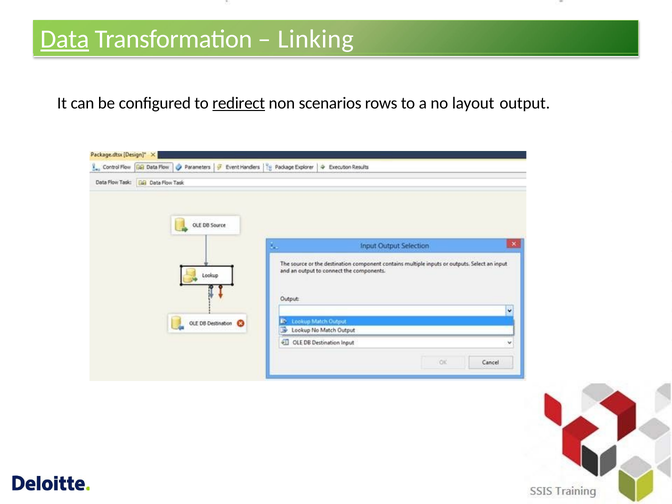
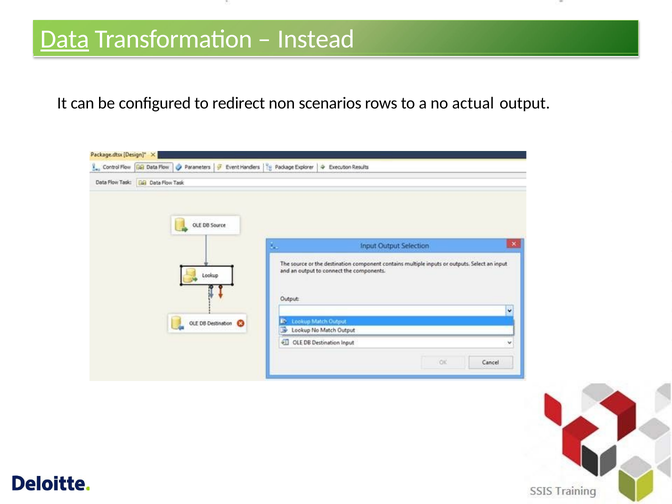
Linking: Linking -> Instead
redirect underline: present -> none
layout: layout -> actual
